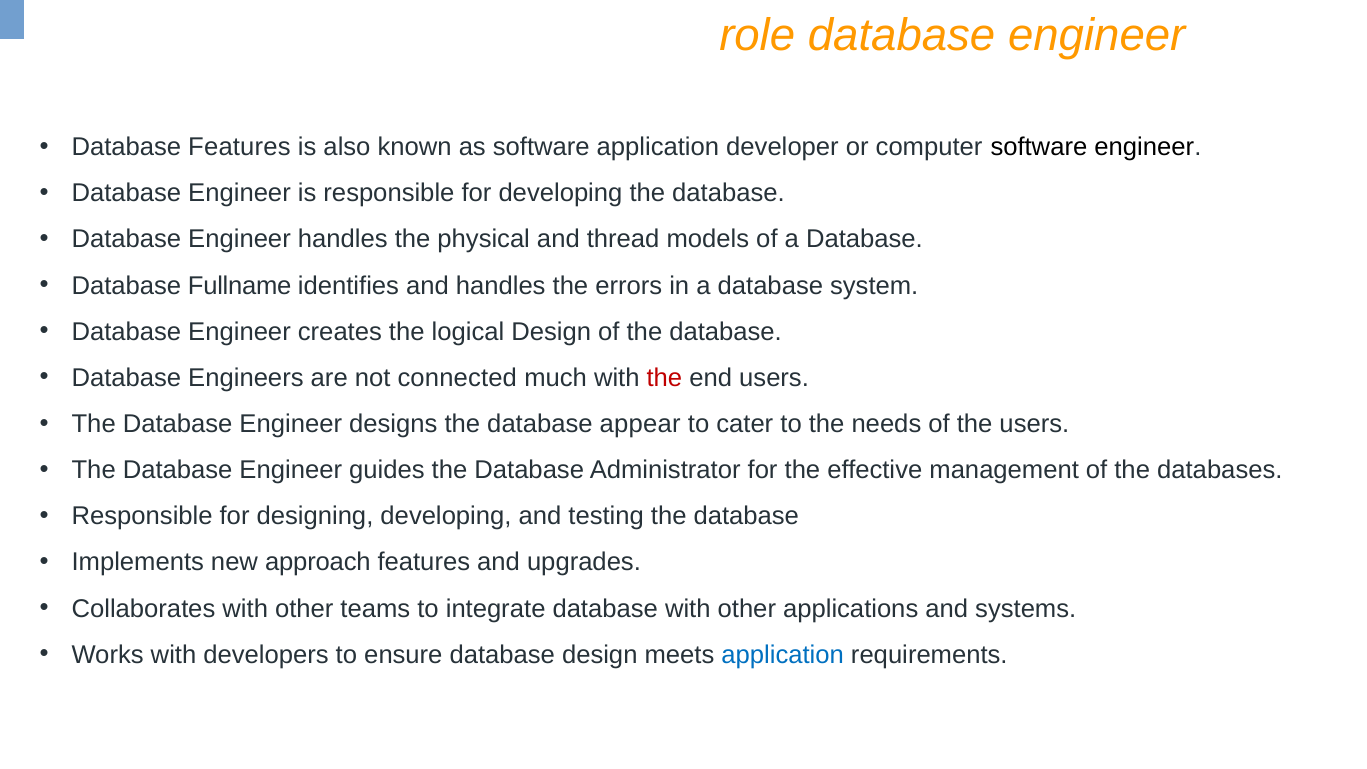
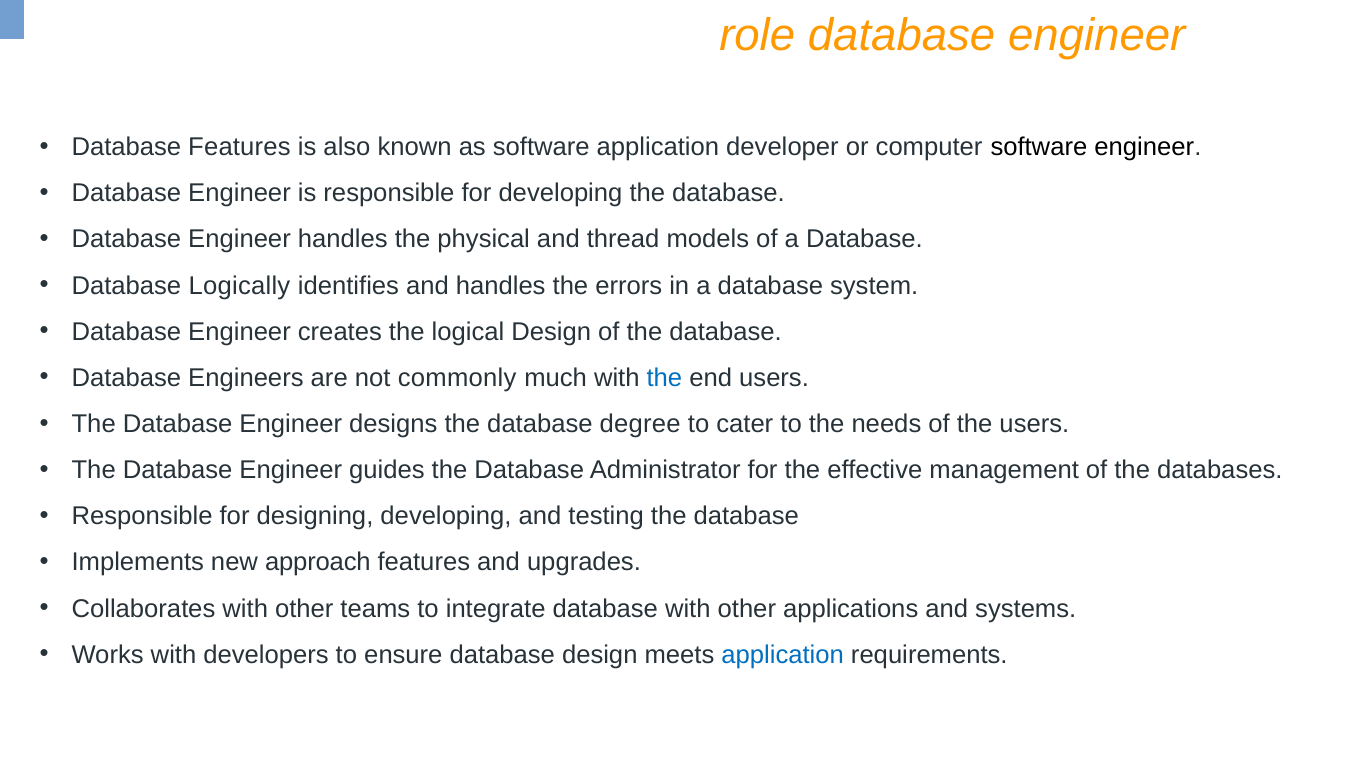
Fullname: Fullname -> Logically
connected: connected -> commonly
the at (664, 378) colour: red -> blue
appear: appear -> degree
